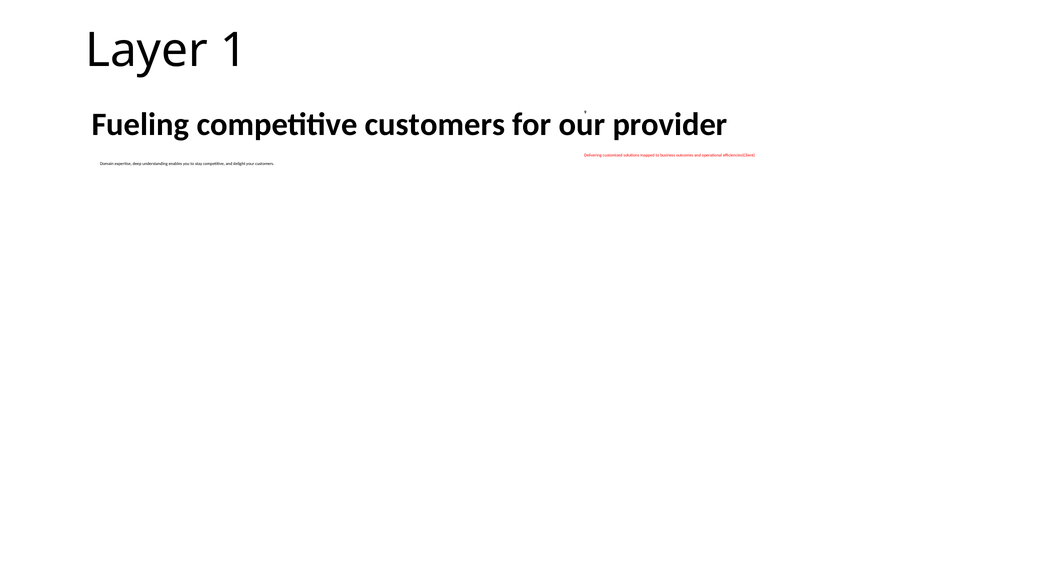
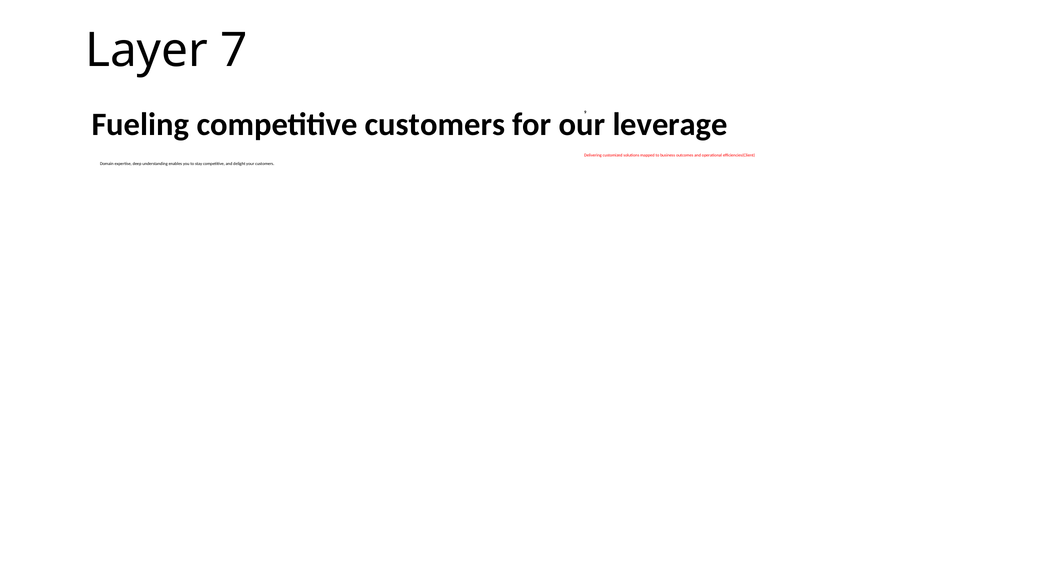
1: 1 -> 7
provider: provider -> leverage
